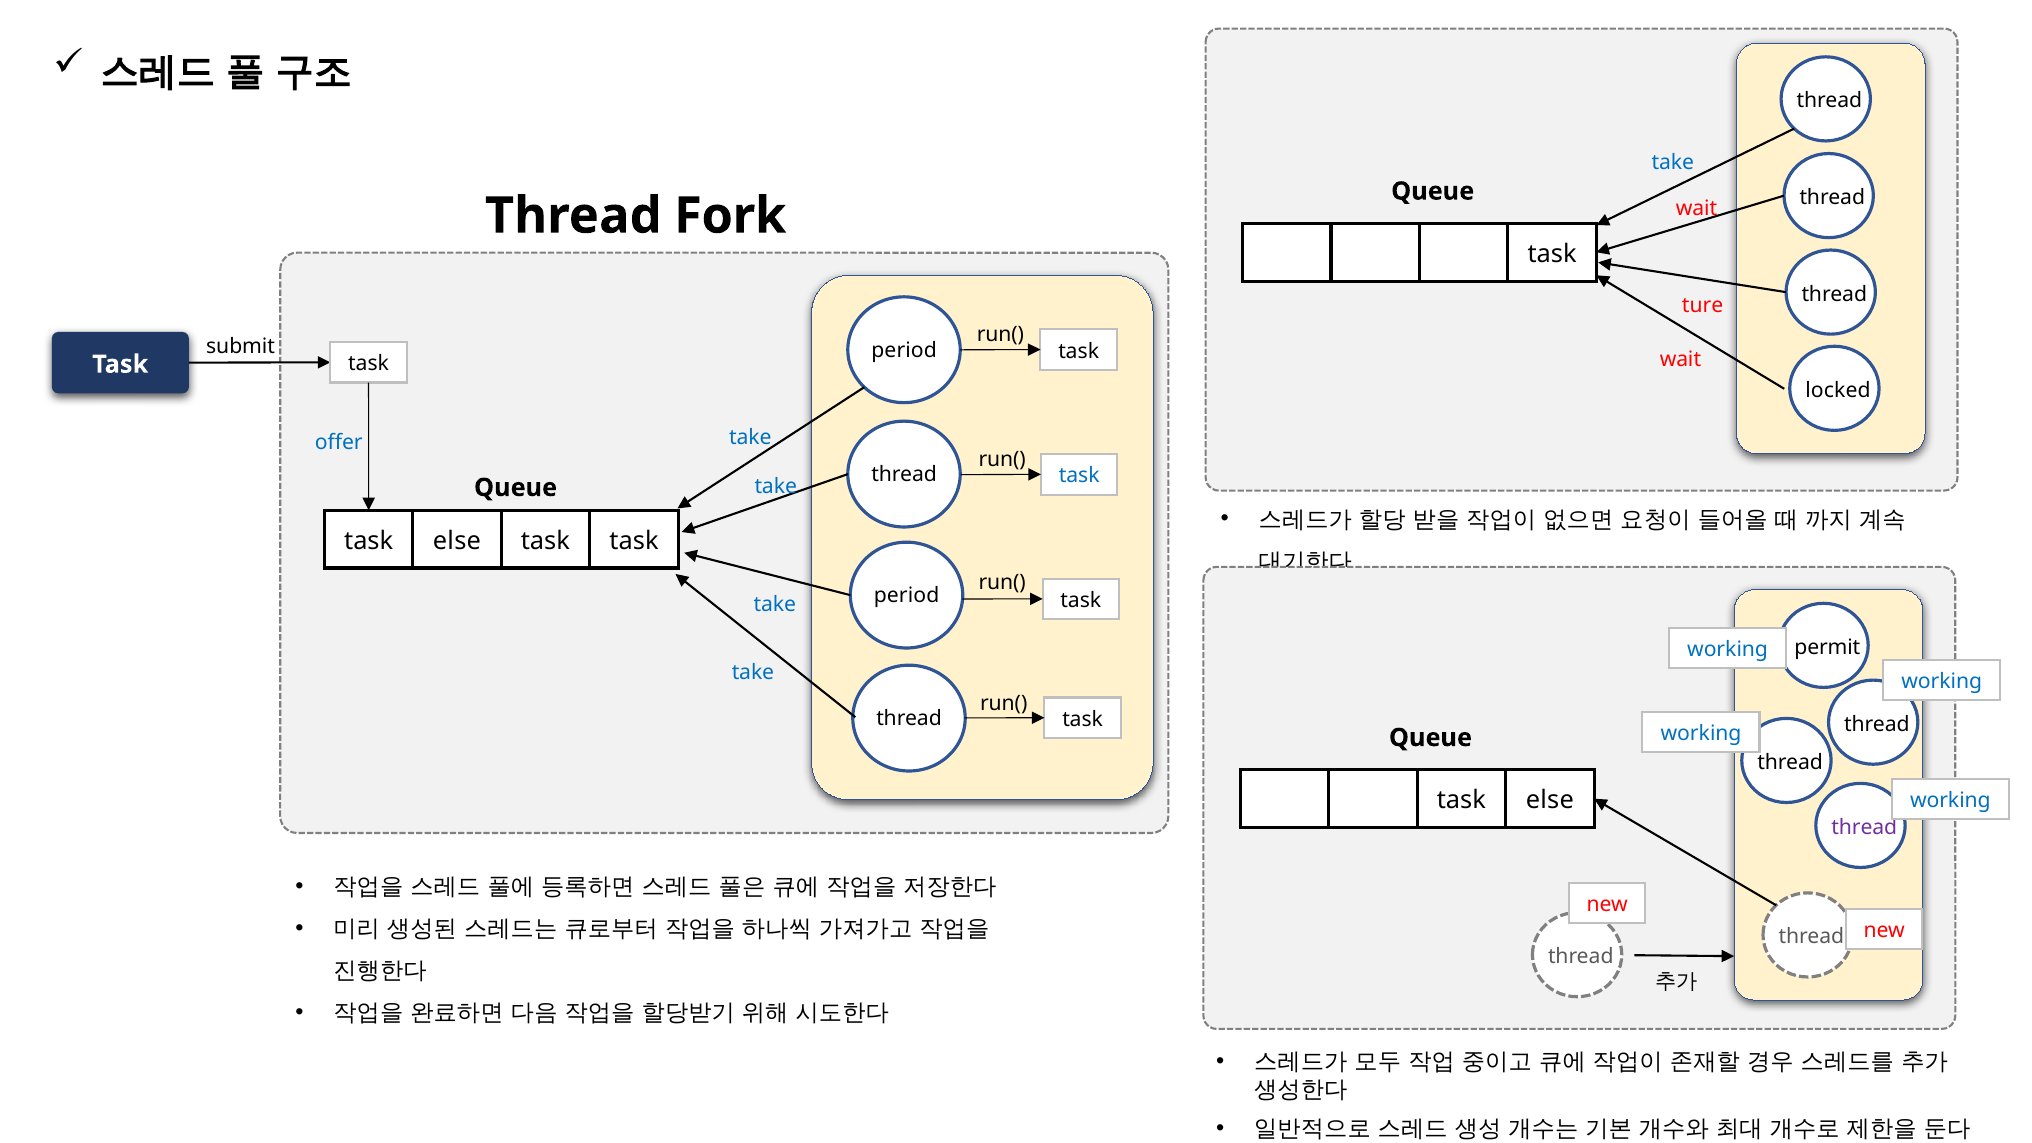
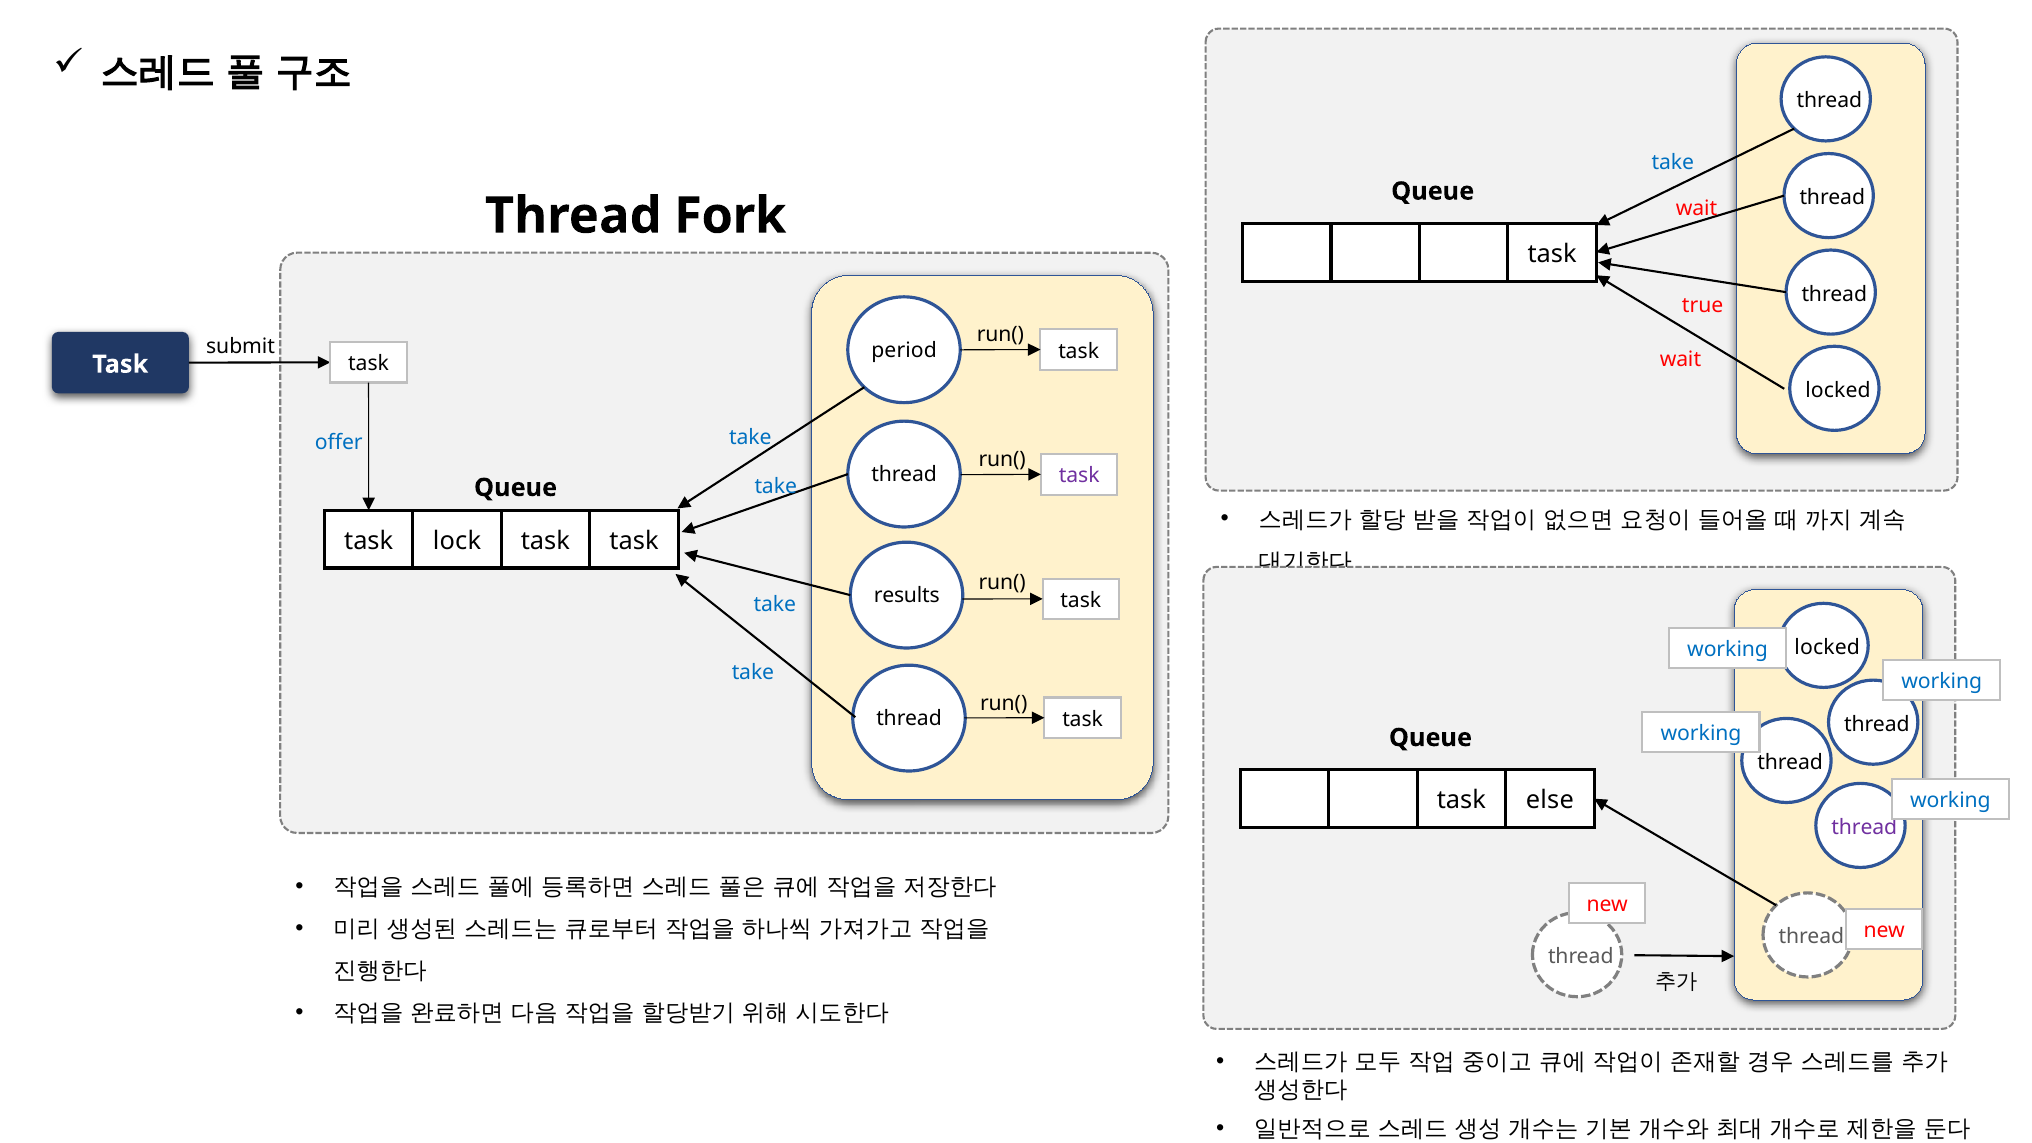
ture: ture -> true
task at (1079, 476) colour: blue -> purple
else at (457, 541): else -> lock
period at (907, 596): period -> results
permit at (1827, 647): permit -> locked
